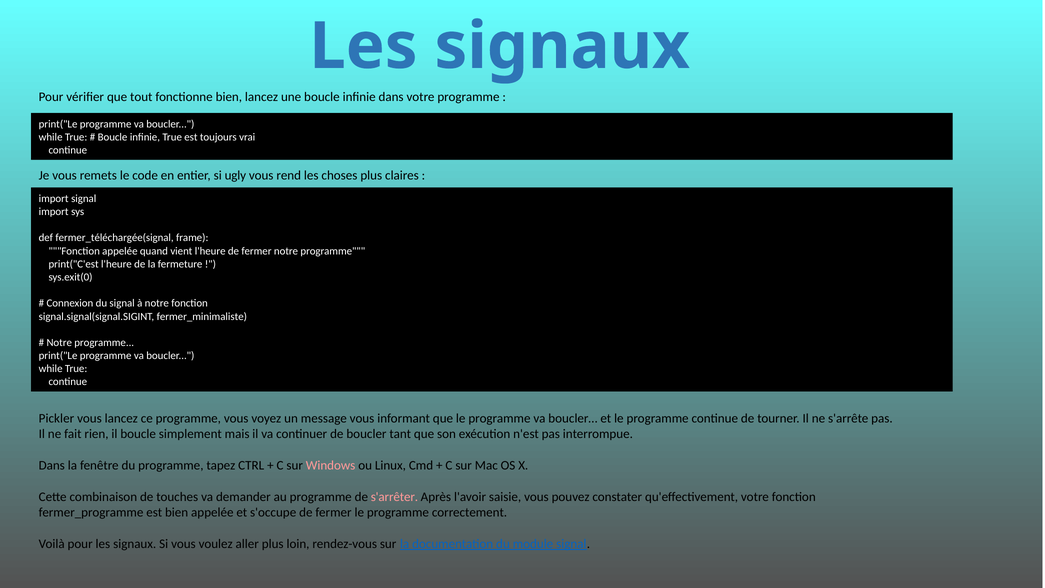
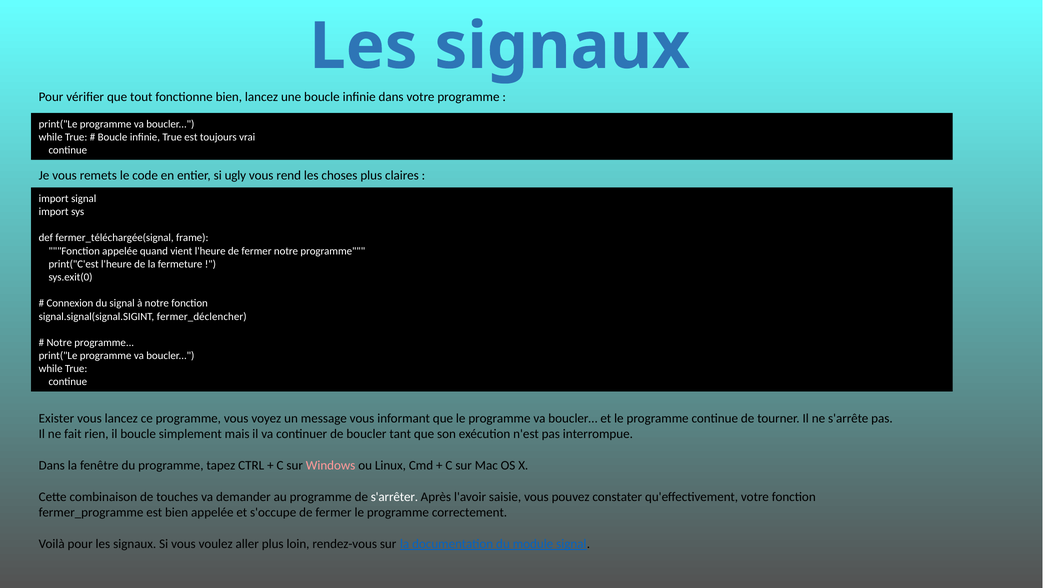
fermer_minimaliste: fermer_minimaliste -> fermer_déclencher
Pickler: Pickler -> Exister
s'arrêter colour: pink -> white
